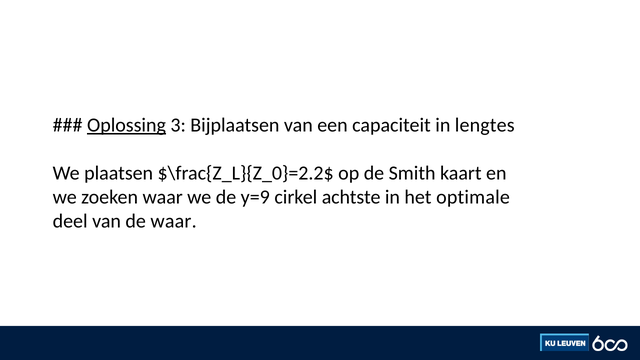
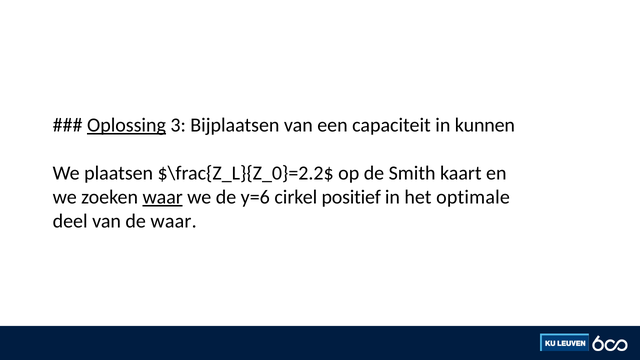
lengtes: lengtes -> kunnen
waar at (163, 197) underline: none -> present
y=9: y=9 -> y=6
achtste: achtste -> positief
